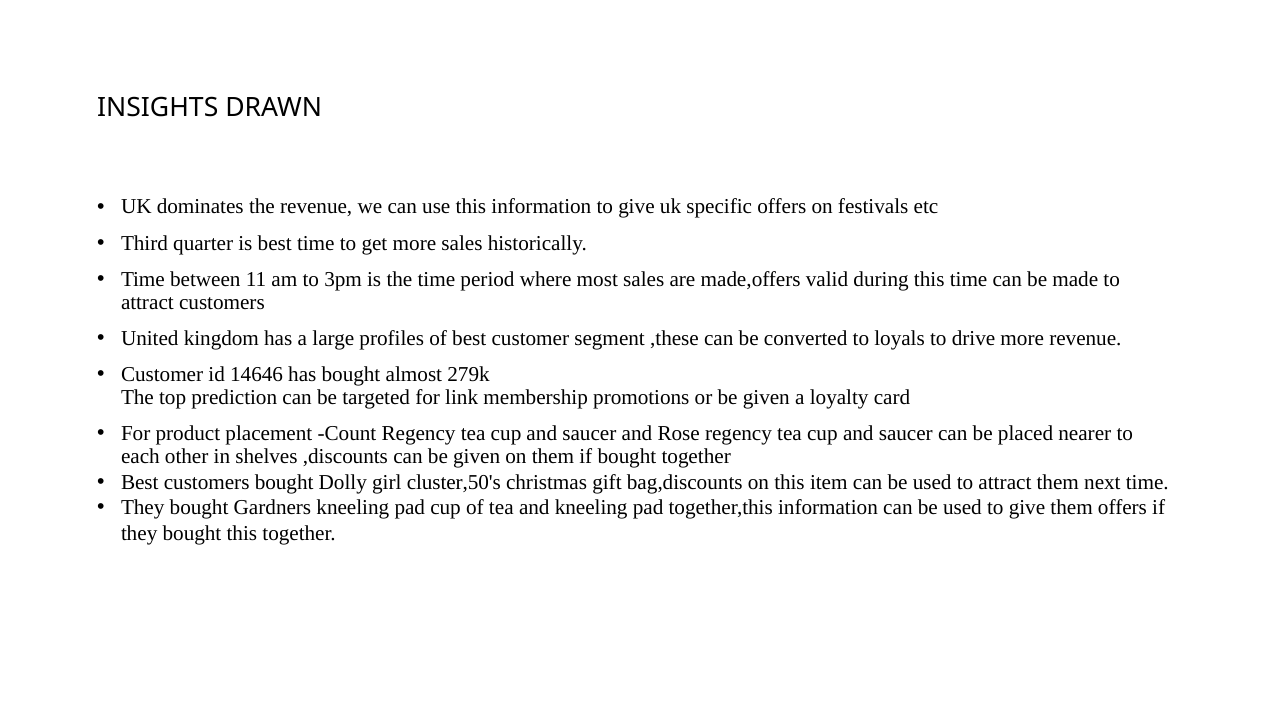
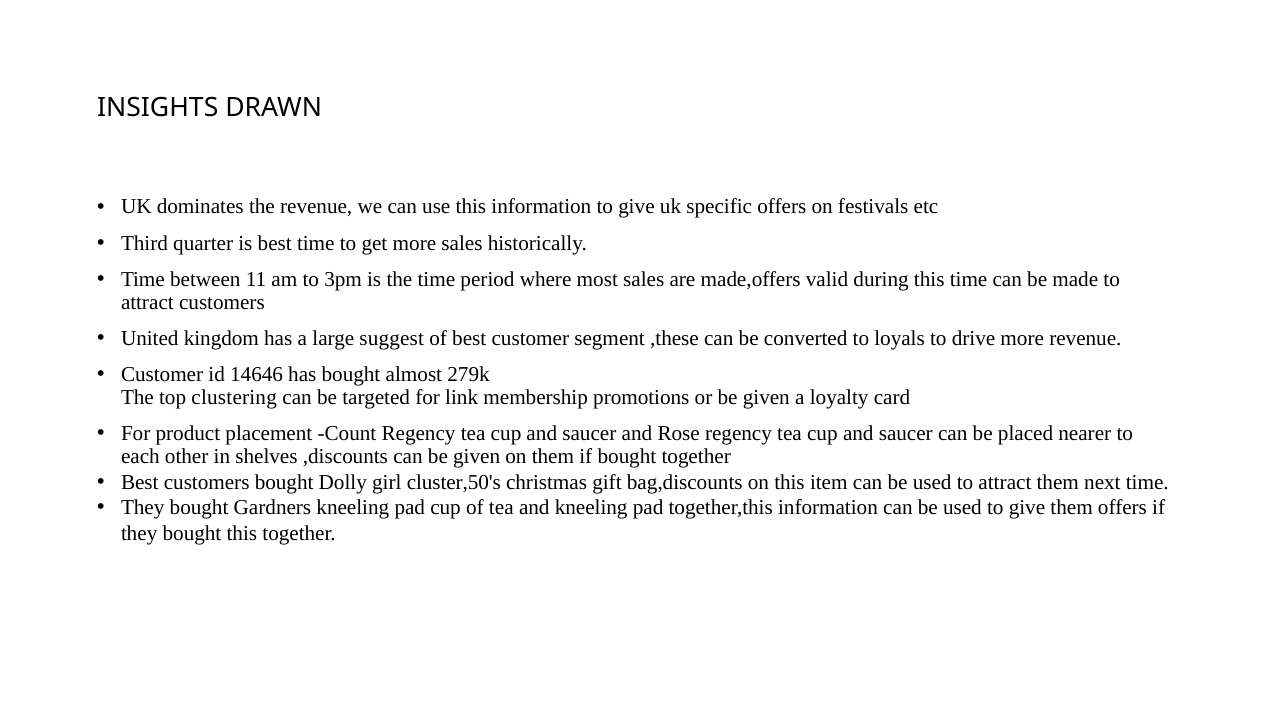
profiles: profiles -> suggest
prediction: prediction -> clustering
